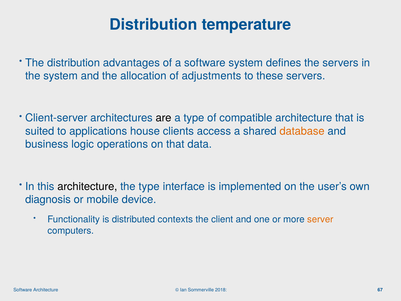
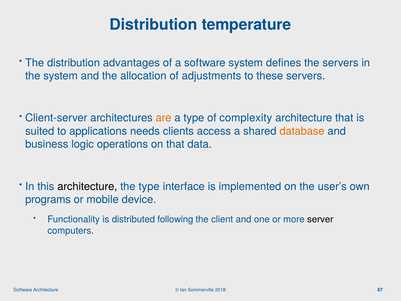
are colour: black -> orange
compatible: compatible -> complexity
house: house -> needs
diagnosis: diagnosis -> programs
contexts: contexts -> following
server colour: orange -> black
